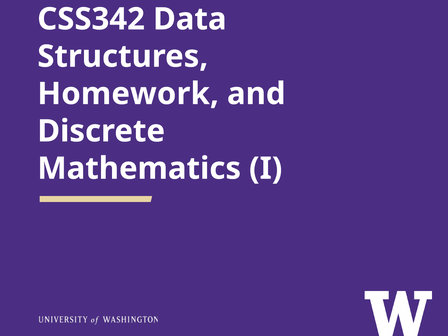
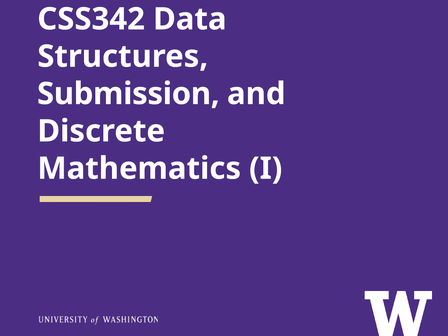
Homework: Homework -> Submission
